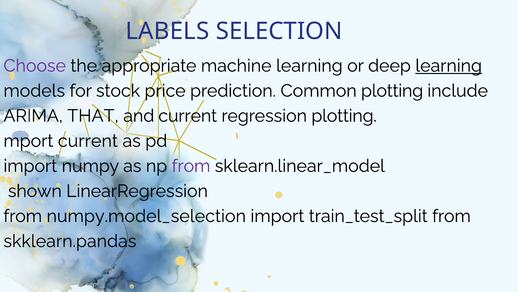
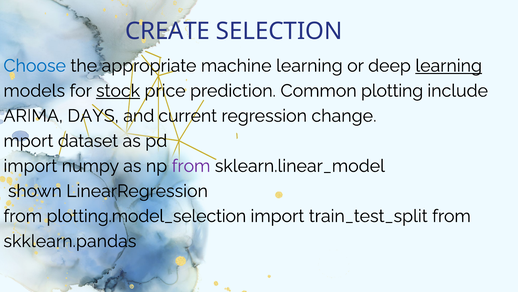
LABELS: LABELS -> CREATE
Choose colour: purple -> blue
stock underline: none -> present
THAT: THAT -> DAYS
regression plotting: plotting -> change
mport current: current -> dataset
numpy.model_selection: numpy.model_selection -> plotting.model_selection
